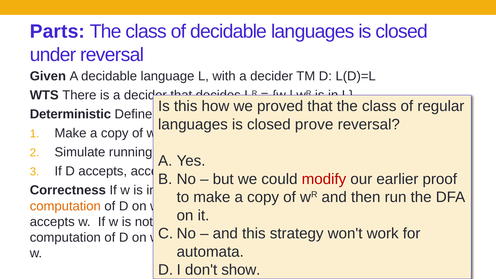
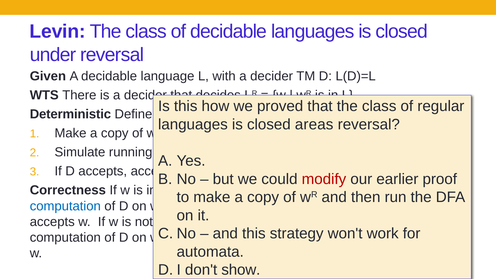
Parts: Parts -> Levin
prove: prove -> areas
computation at (65, 206) colour: orange -> blue
